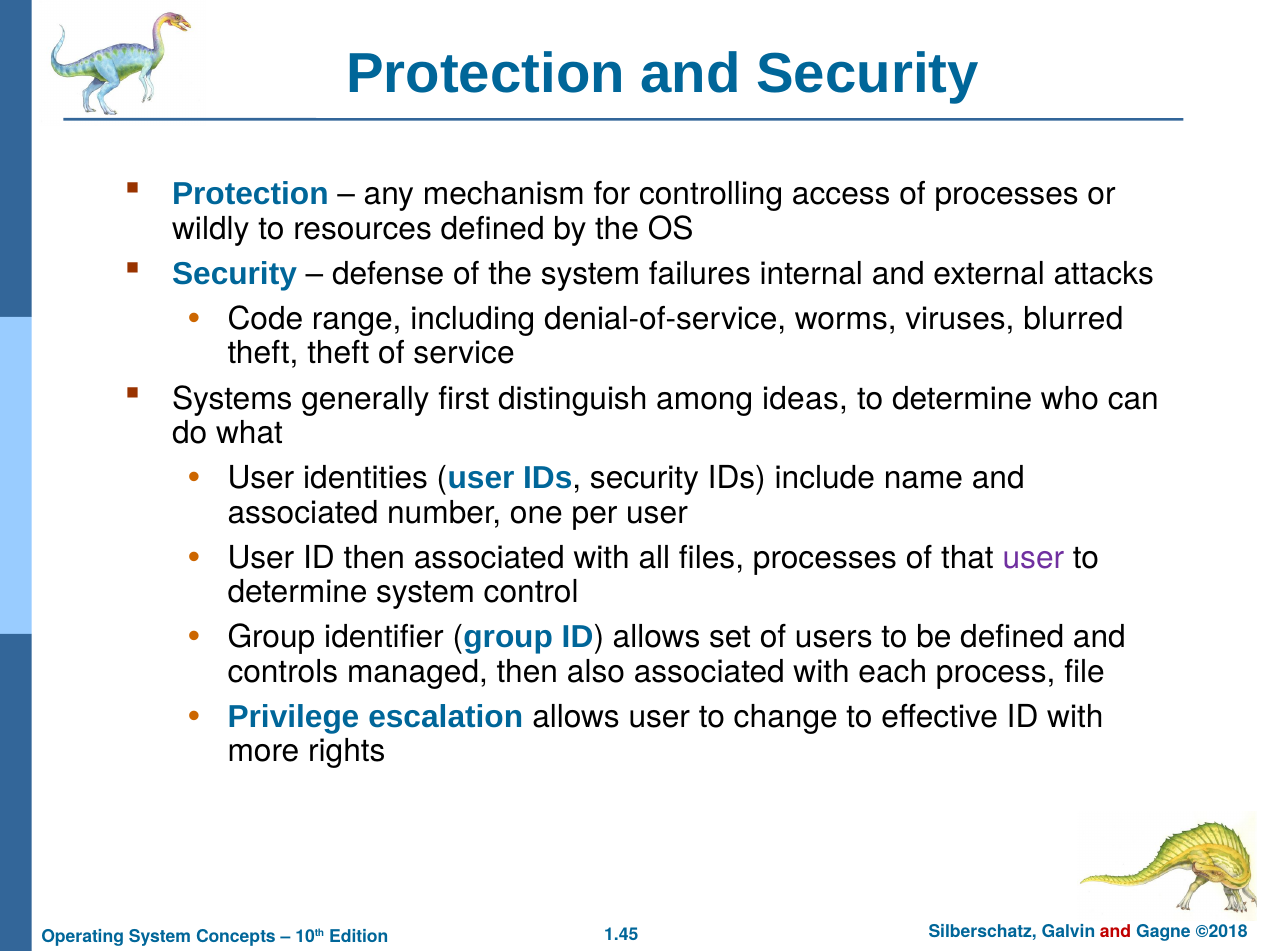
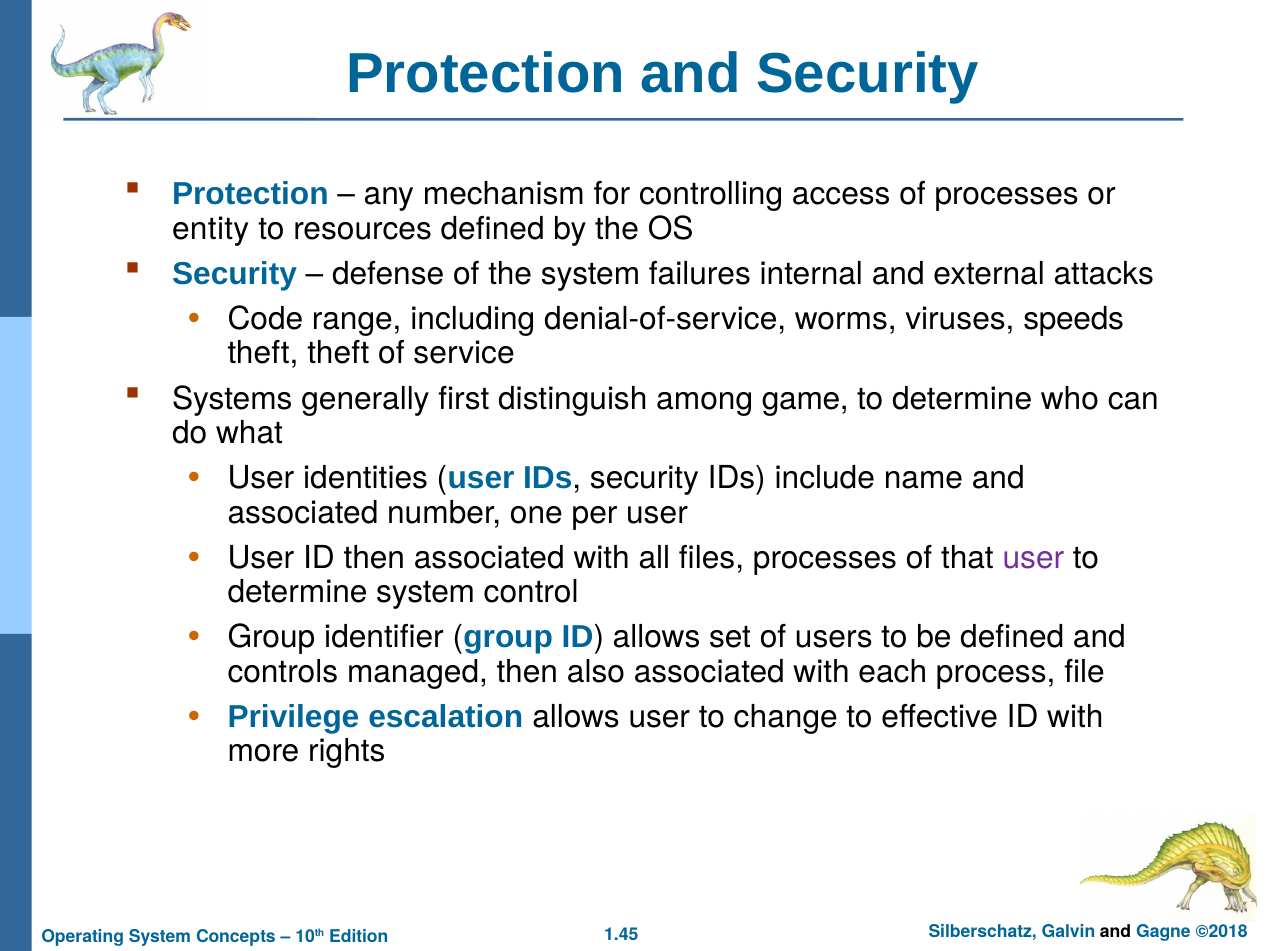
wildly: wildly -> entity
blurred: blurred -> speeds
ideas: ideas -> game
and at (1116, 932) colour: red -> black
